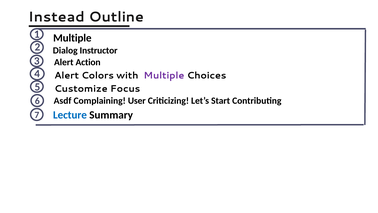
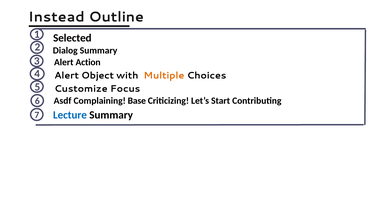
1 Multiple: Multiple -> Selected
Dialog Instructor: Instructor -> Summary
Colors: Colors -> Object
Multiple at (164, 75) colour: purple -> orange
User: User -> Base
